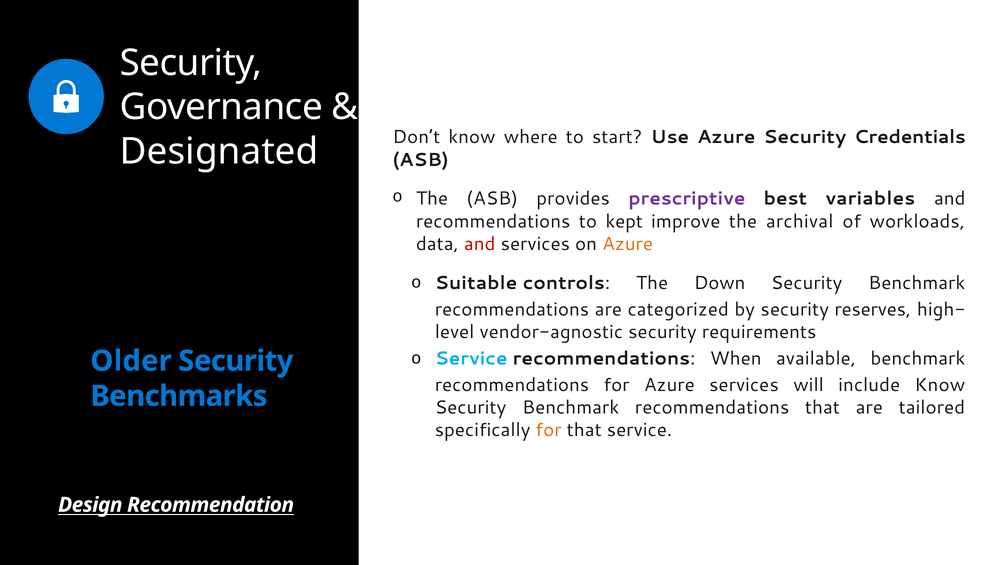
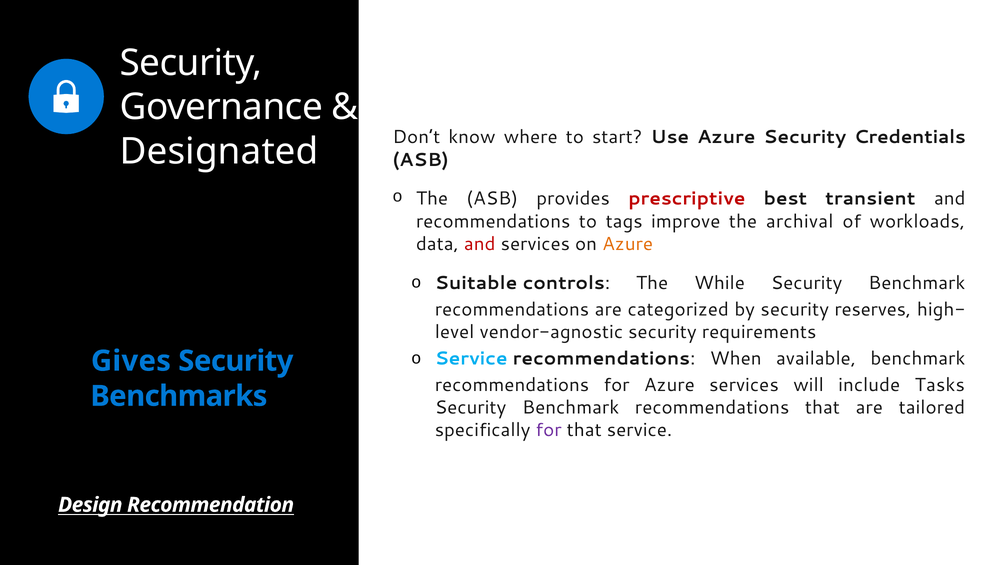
prescriptive colour: purple -> red
variables: variables -> transient
kept: kept -> tags
Down: Down -> While
Older: Older -> Gives
include Know: Know -> Tasks
for at (549, 430) colour: orange -> purple
